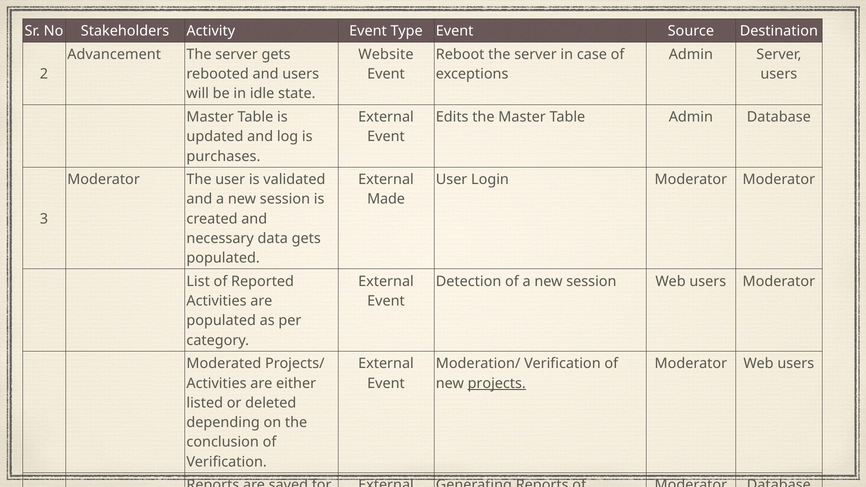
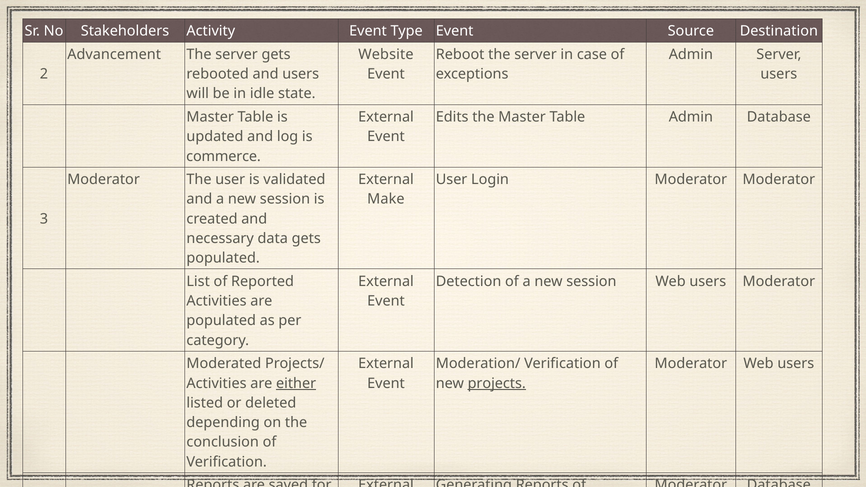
purchases: purchases -> commerce
Made: Made -> Make
either underline: none -> present
